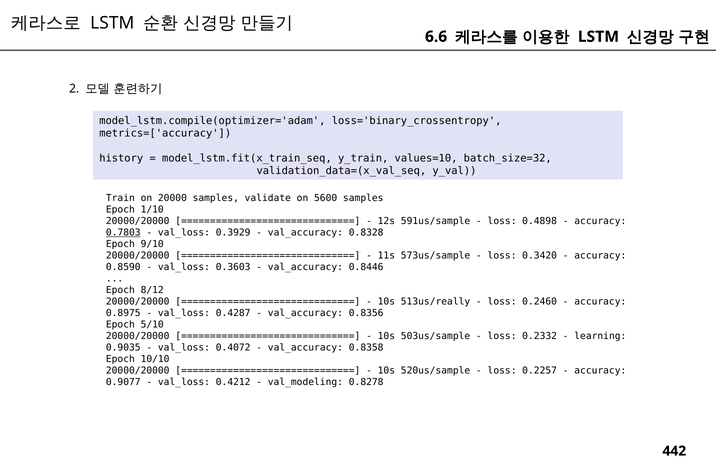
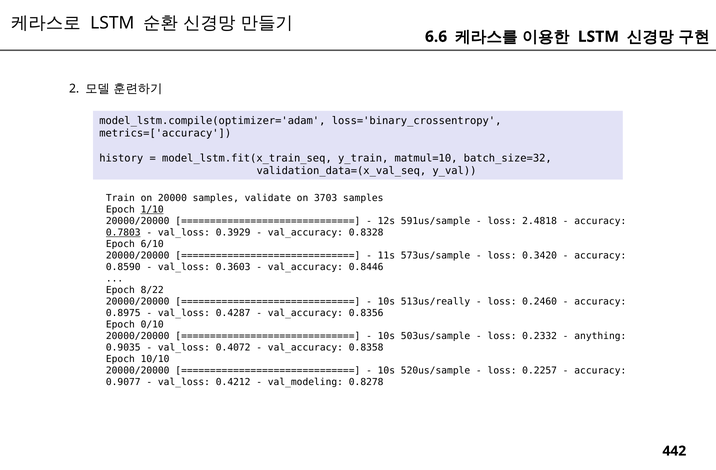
values=10: values=10 -> matmul=10
5600: 5600 -> 3703
1/10 underline: none -> present
0.4898: 0.4898 -> 2.4818
9/10: 9/10 -> 6/10
8/12: 8/12 -> 8/22
5/10: 5/10 -> 0/10
learning: learning -> anything
